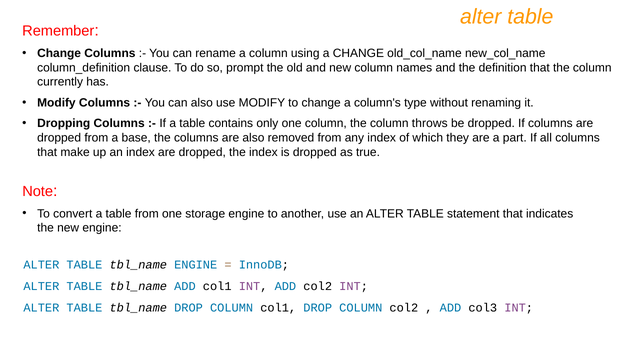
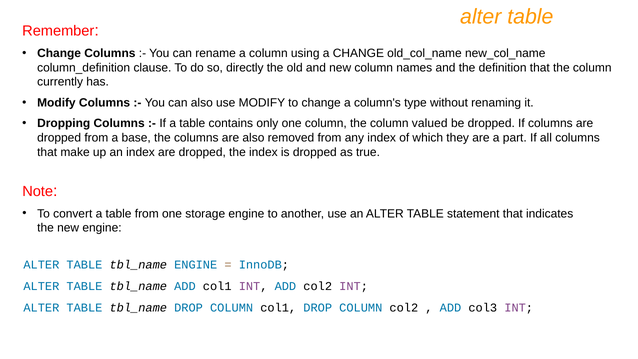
prompt: prompt -> directly
throws: throws -> valued
